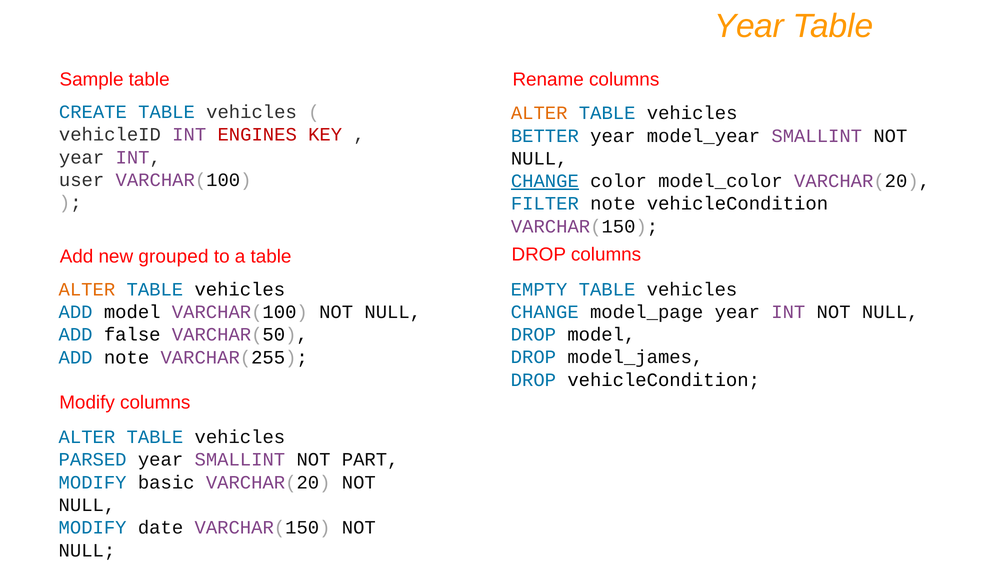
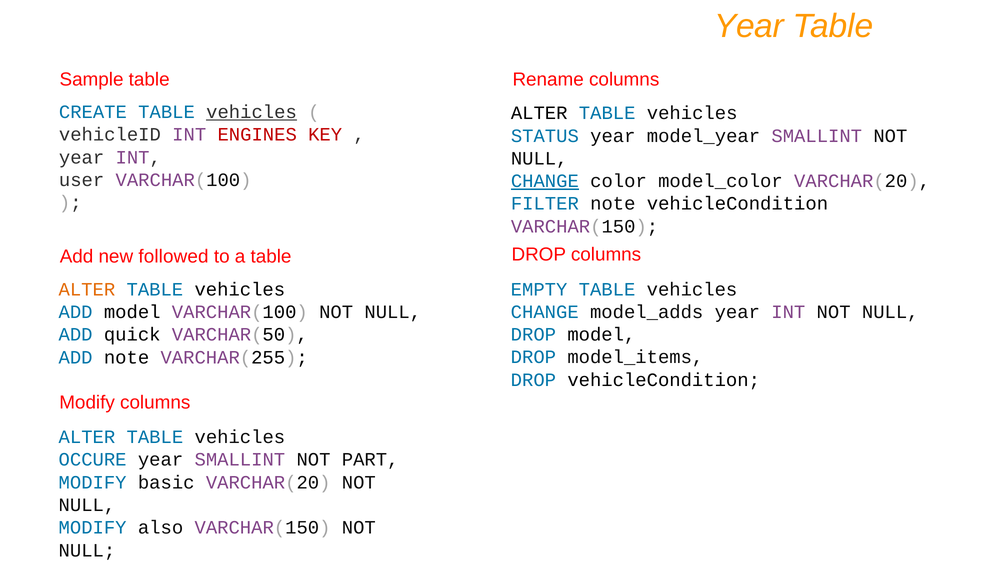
vehicles at (252, 112) underline: none -> present
ALTER at (539, 113) colour: orange -> black
BETTER: BETTER -> STATUS
grouped: grouped -> followed
model_page: model_page -> model_adds
false: false -> quick
model_james: model_james -> model_items
PARSED: PARSED -> OCCURE
date: date -> also
